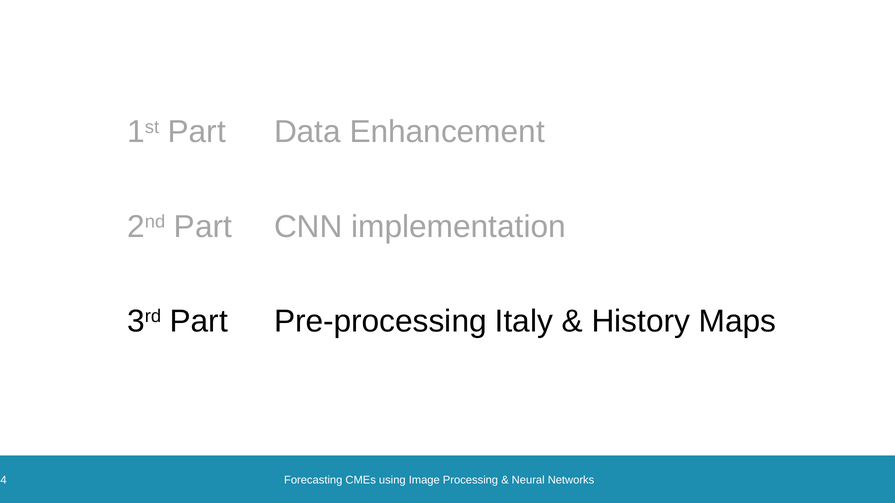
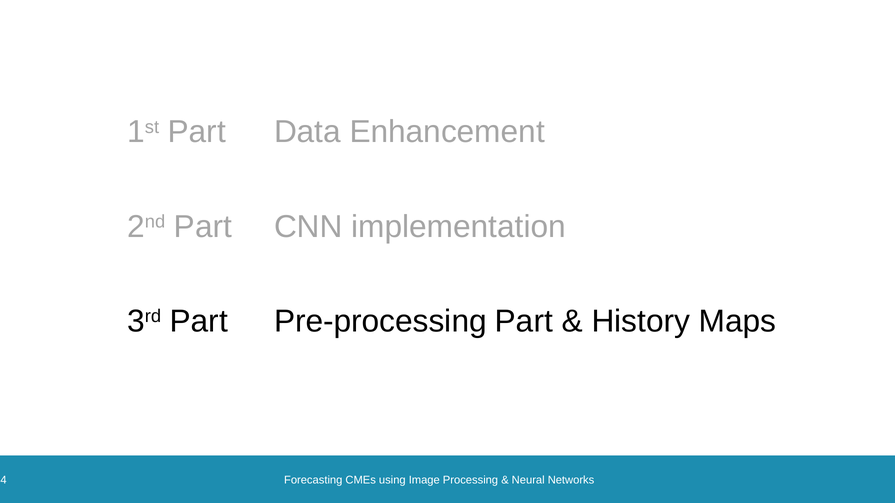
Pre-processing Italy: Italy -> Part
